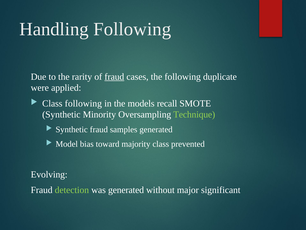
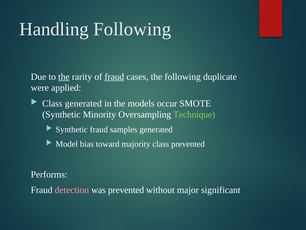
the at (64, 76) underline: none -> present
Class following: following -> generated
recall: recall -> occur
Evolving: Evolving -> Performs
detection colour: light green -> pink
was generated: generated -> prevented
